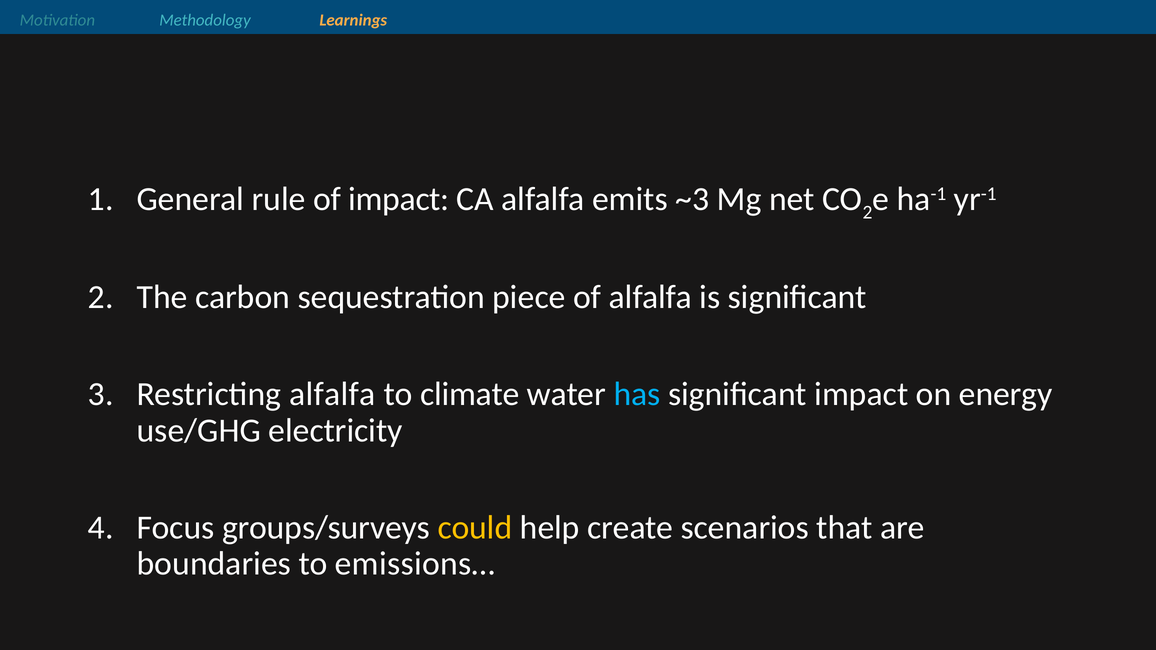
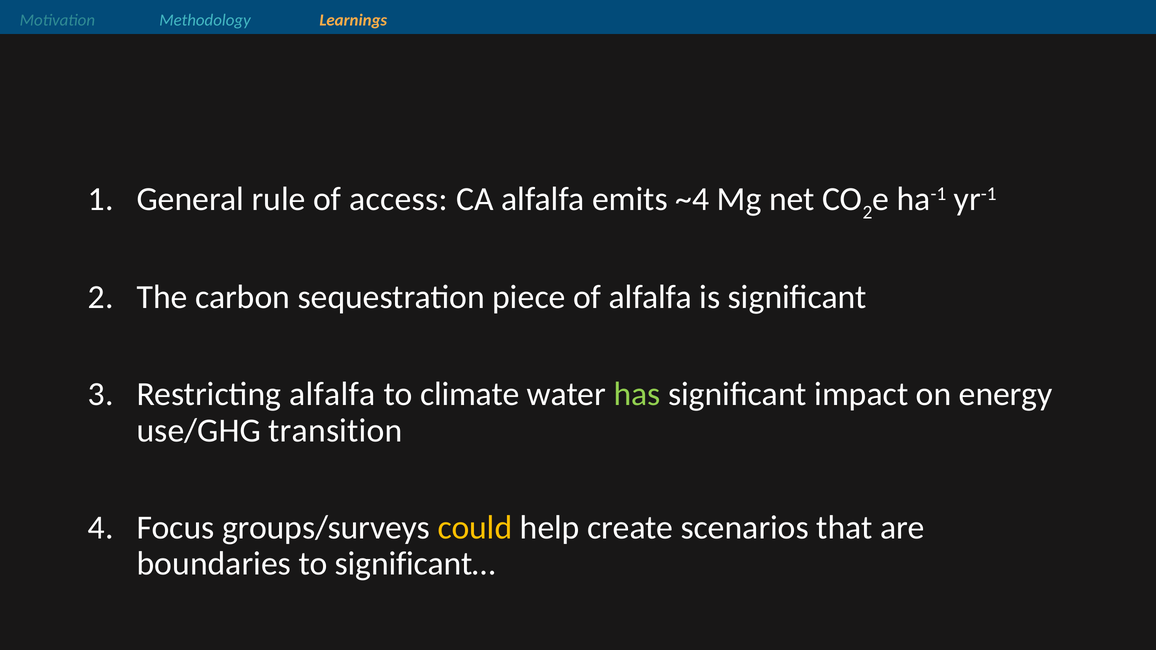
of impact: impact -> access
~3: ~3 -> ~4
has colour: light blue -> light green
electricity: electricity -> transition
emissions…: emissions… -> significant…
